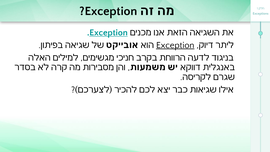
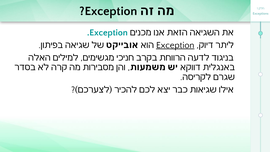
Exception at (109, 32) underline: present -> none
